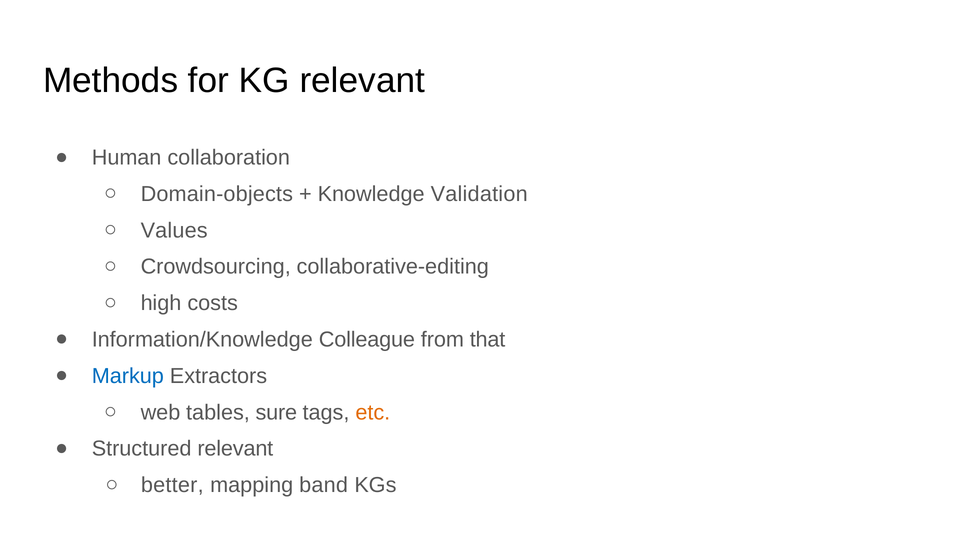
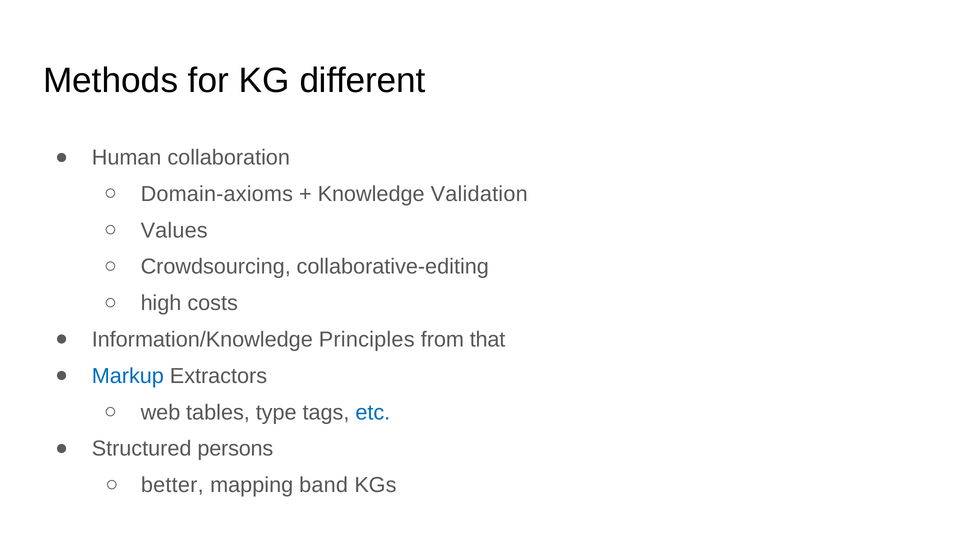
KG relevant: relevant -> different
Domain-objects: Domain-objects -> Domain-axioms
Colleague: Colleague -> Principles
sure: sure -> type
etc colour: orange -> blue
Structured relevant: relevant -> persons
